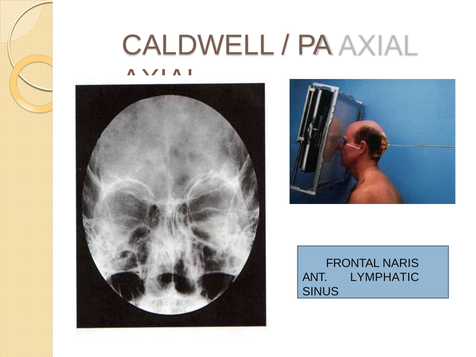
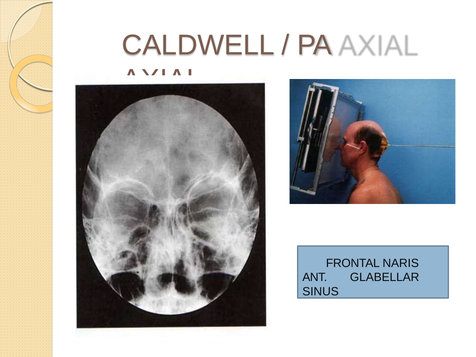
LYMPHATIC: LYMPHATIC -> GLABELLAR
